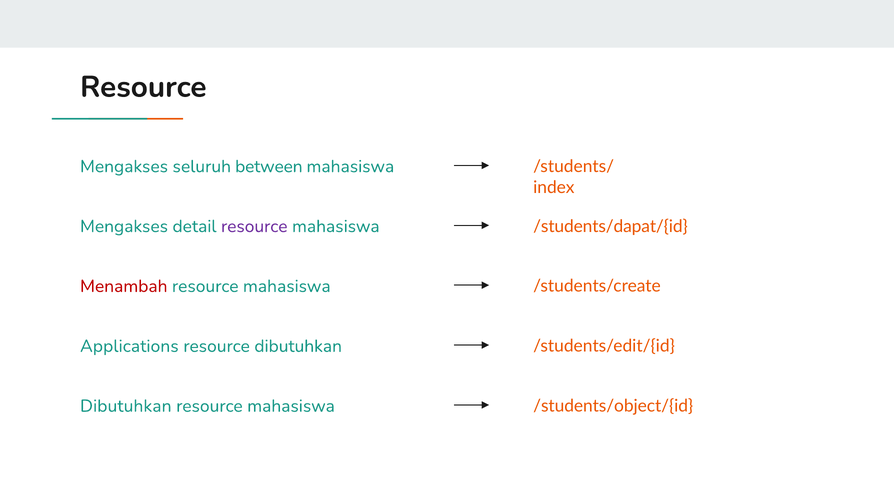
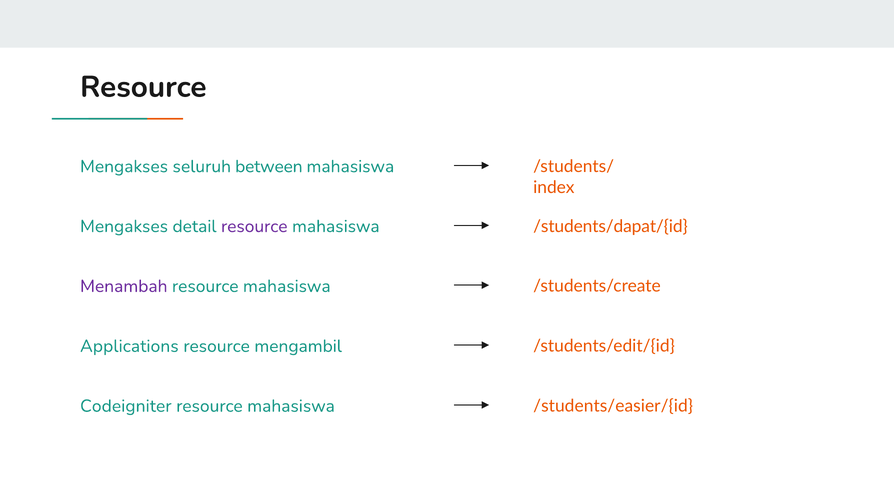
Menambah colour: red -> purple
resource dibutuhkan: dibutuhkan -> mengambil
Dibutuhkan at (126, 406): Dibutuhkan -> Codeigniter
/students/object/{id: /students/object/{id -> /students/easier/{id
